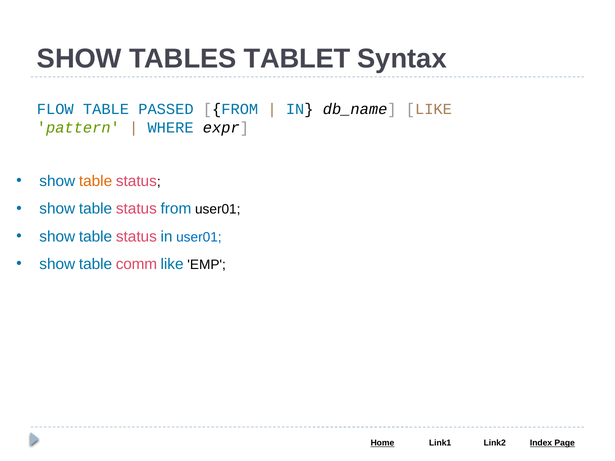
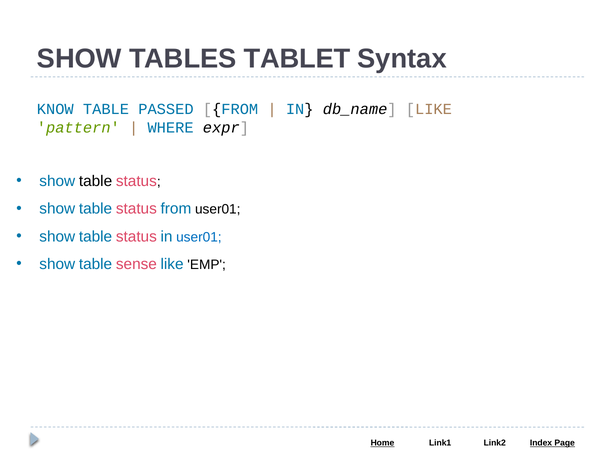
FLOW: FLOW -> KNOW
table at (96, 181) colour: orange -> black
comm: comm -> sense
